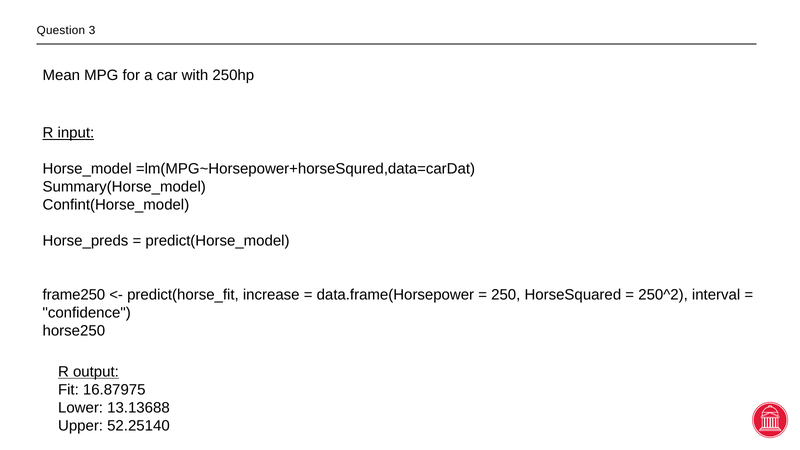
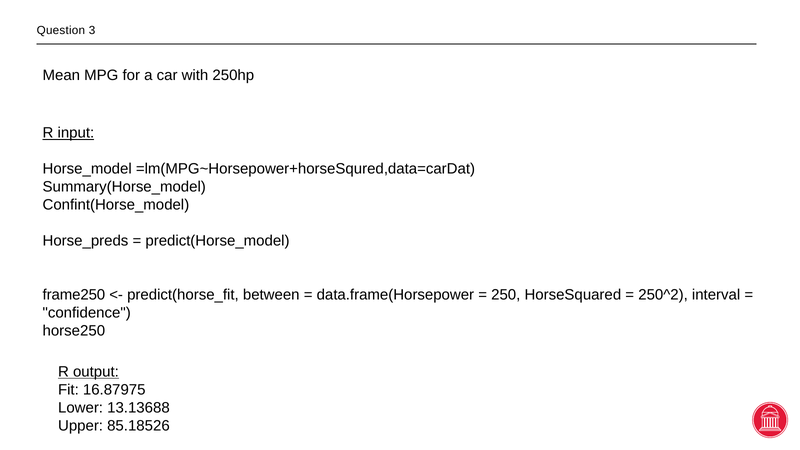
increase: increase -> between
52.25140: 52.25140 -> 85.18526
